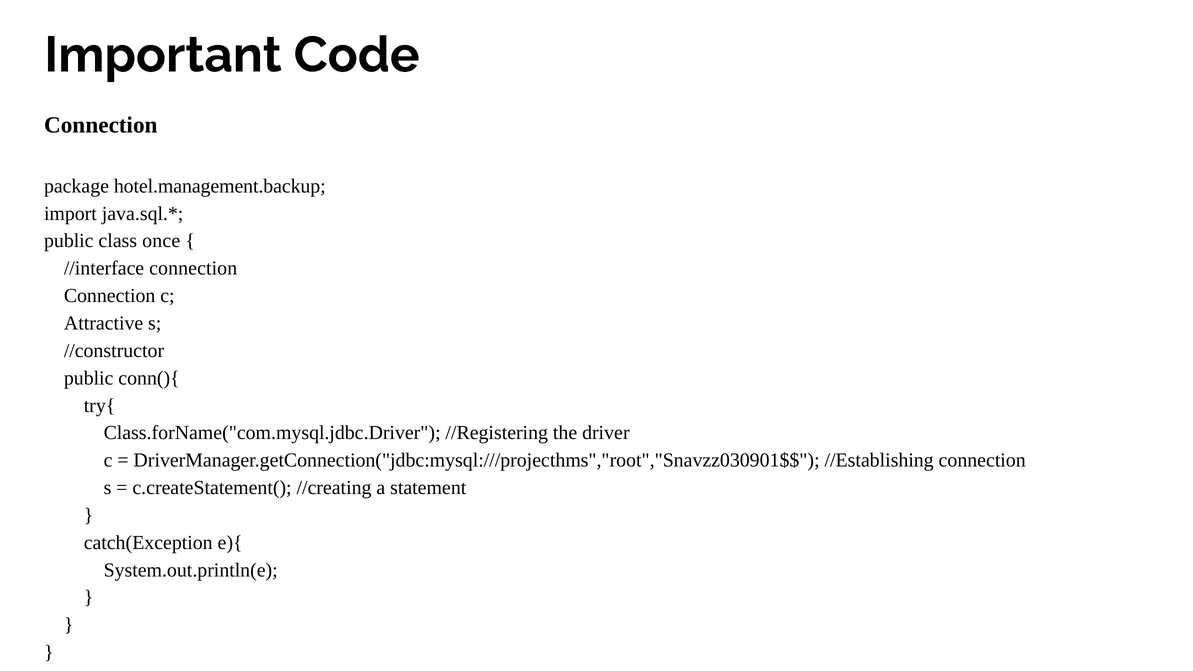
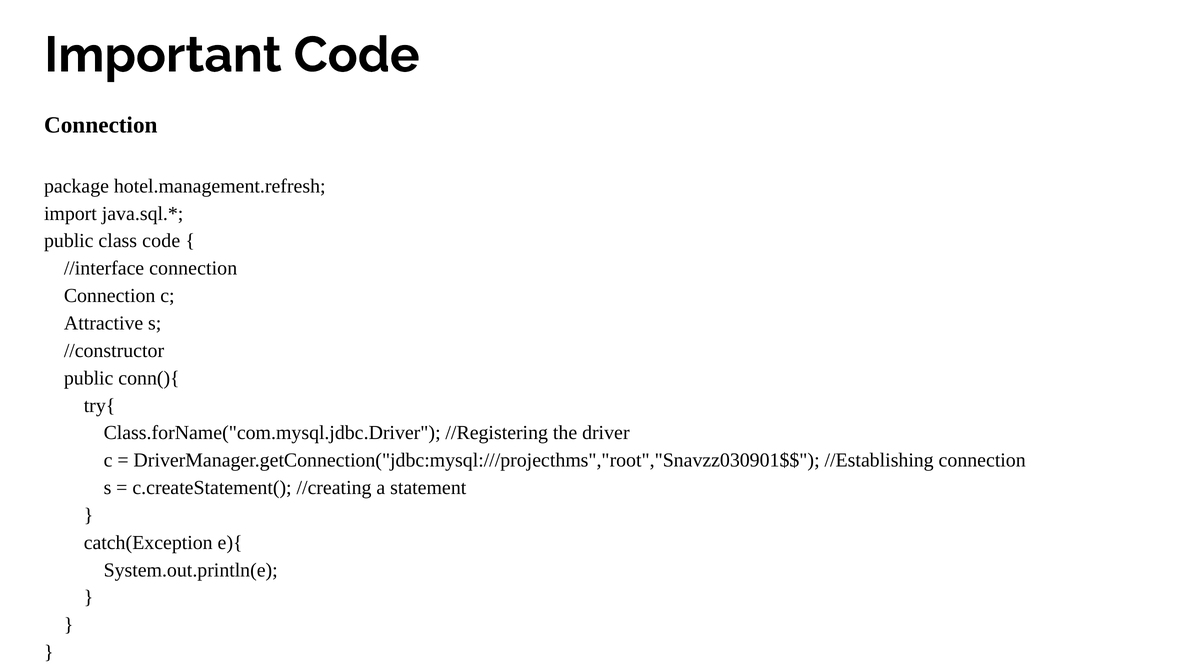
hotel.management.backup: hotel.management.backup -> hotel.management.refresh
class once: once -> code
